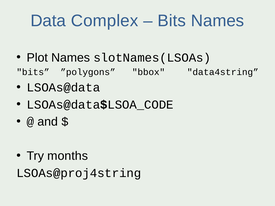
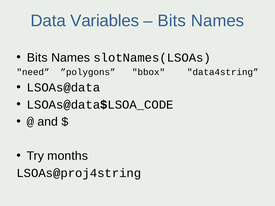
Complex: Complex -> Variables
Plot at (37, 58): Plot -> Bits
bits at (33, 72): bits -> need
